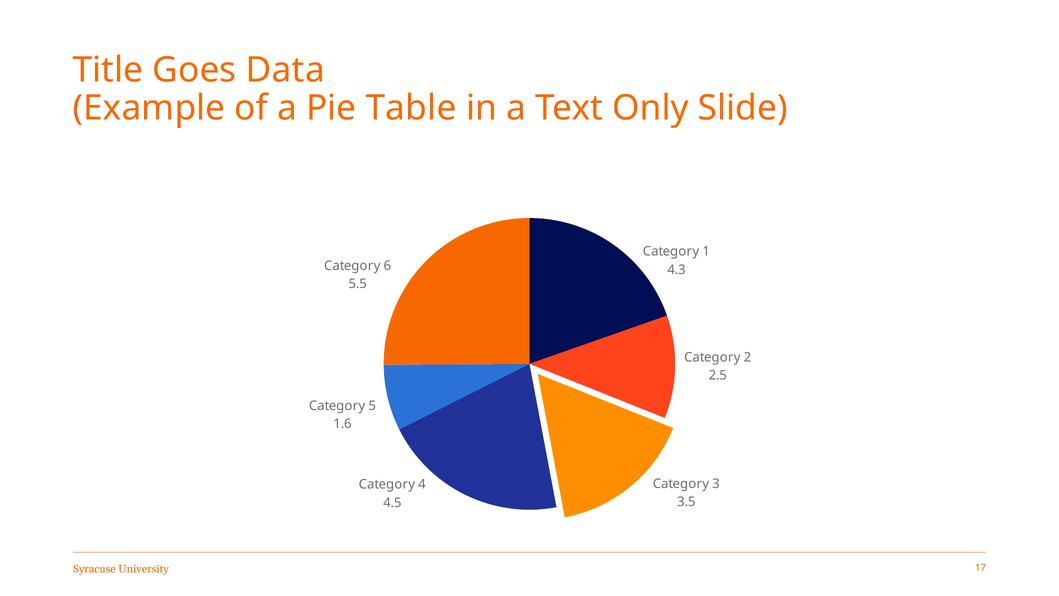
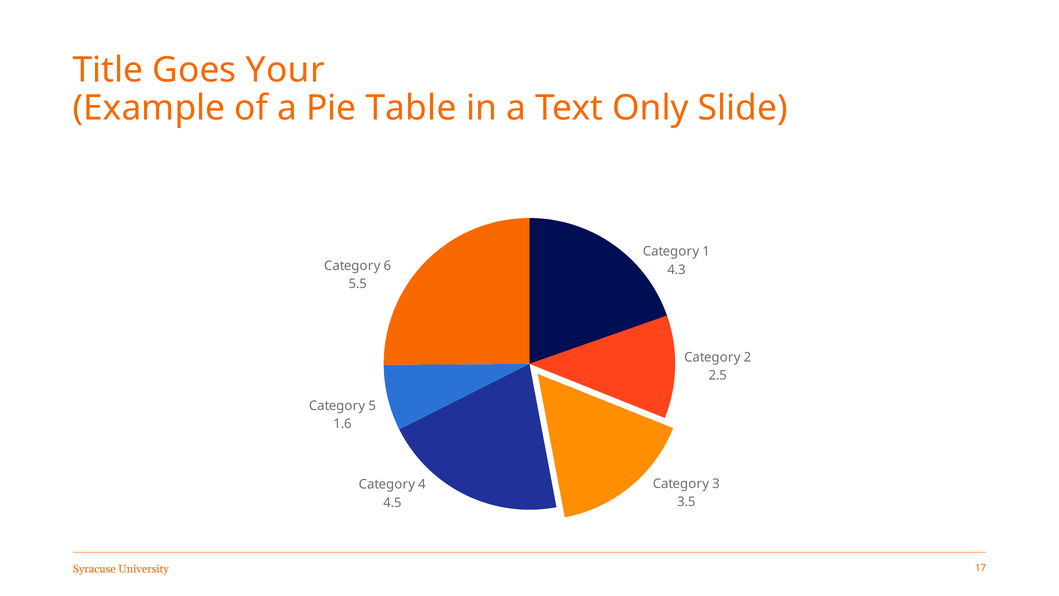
Data: Data -> Your
